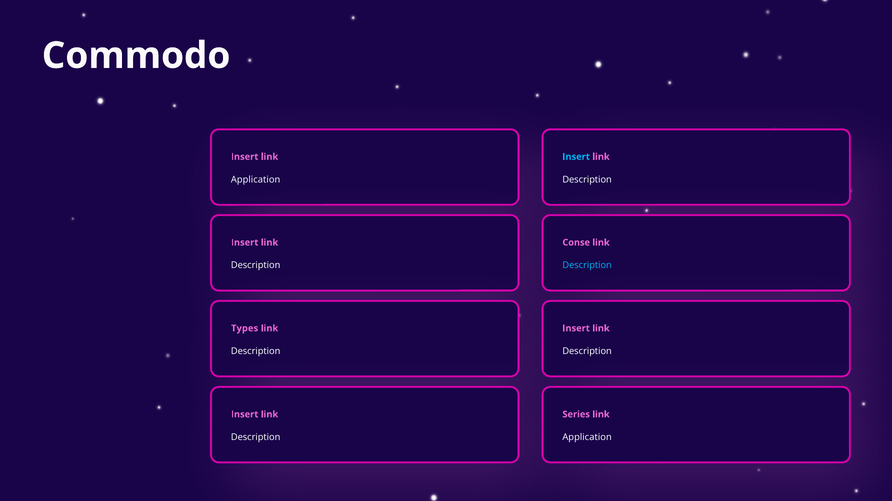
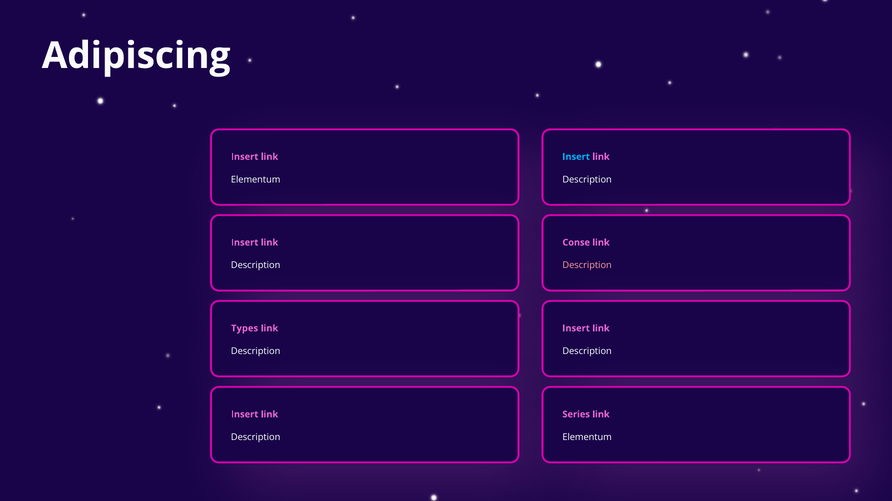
Commodo: Commodo -> Adipiscing
Application at (256, 180): Application -> Elementum
Description at (587, 266) colour: light blue -> pink
Application at (587, 438): Application -> Elementum
